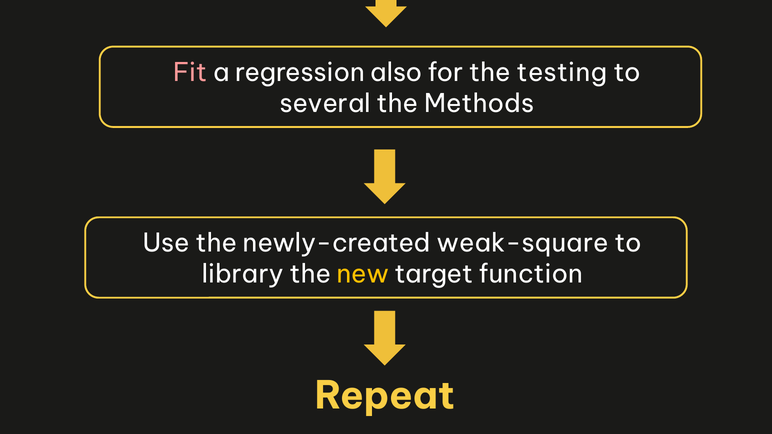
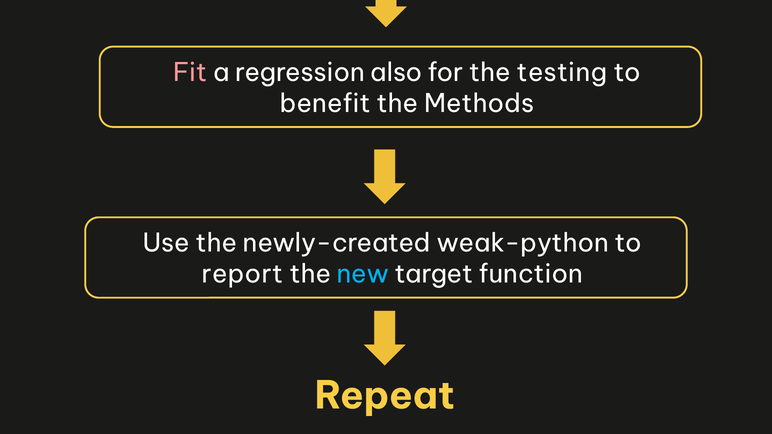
several: several -> benefit
weak-square: weak-square -> weak-python
library: library -> report
new colour: yellow -> light blue
